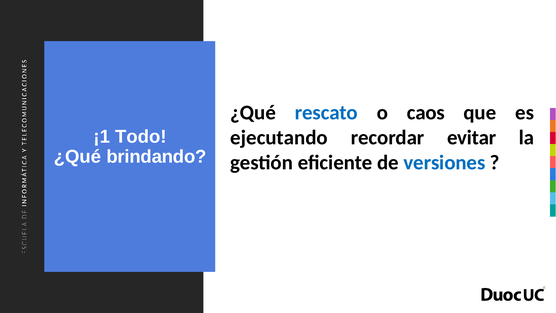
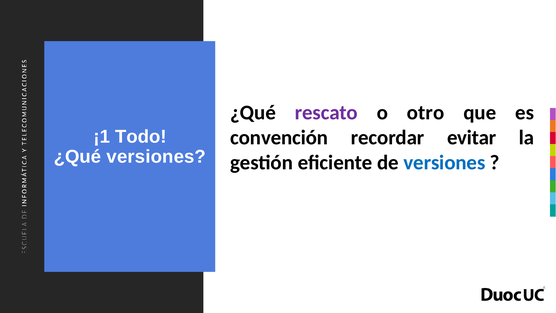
rescato colour: blue -> purple
caos: caos -> otro
ejecutando: ejecutando -> convención
¿Qué brindando: brindando -> versiones
